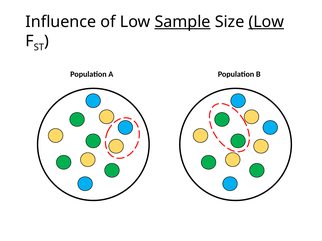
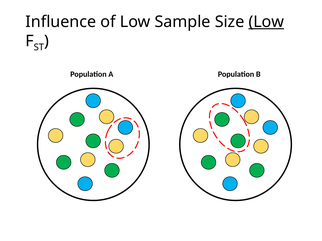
Sample underline: present -> none
